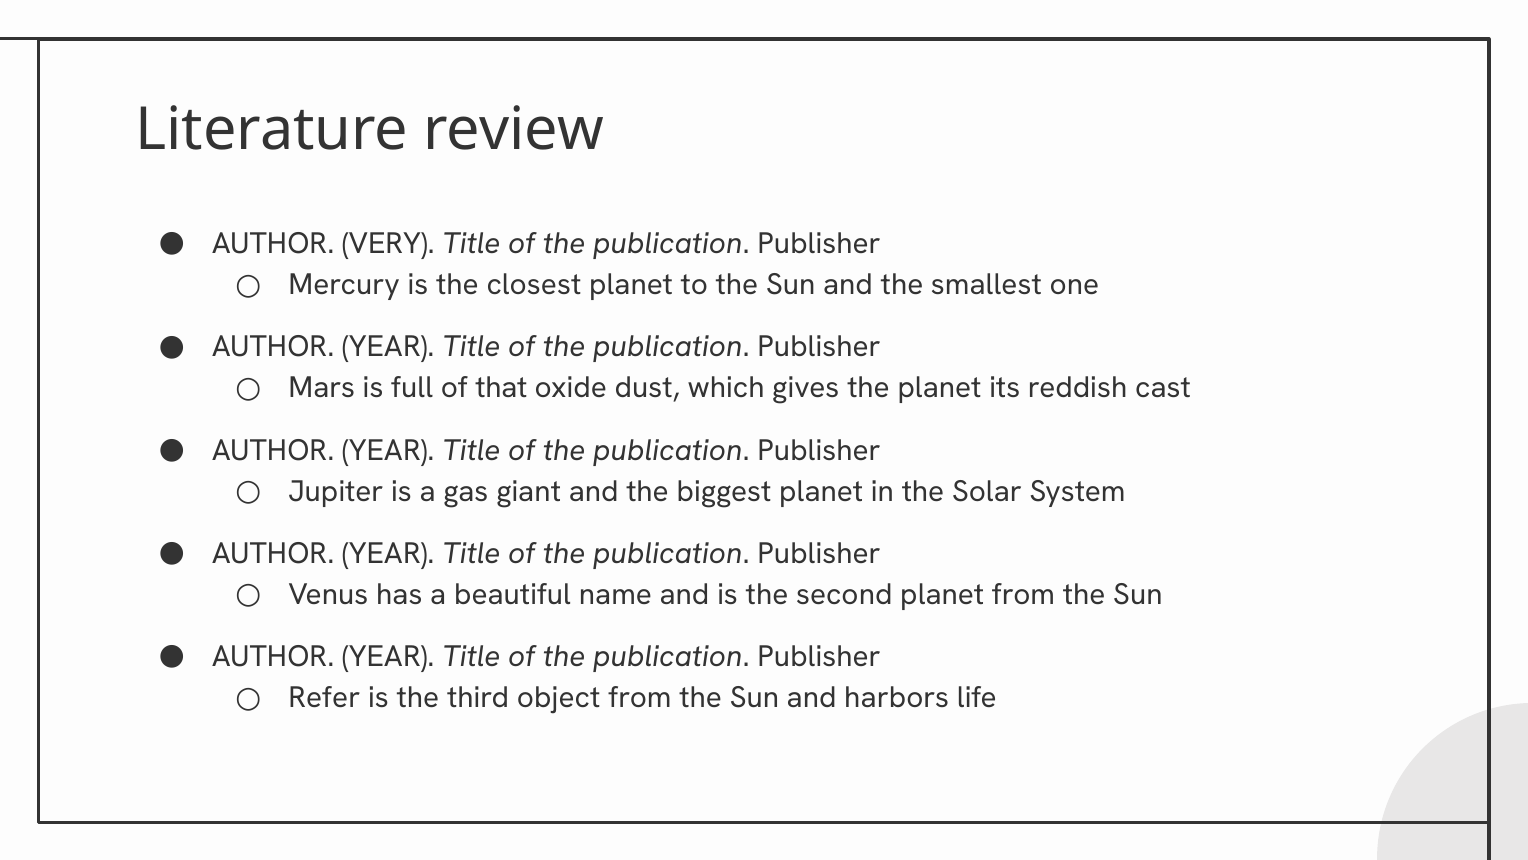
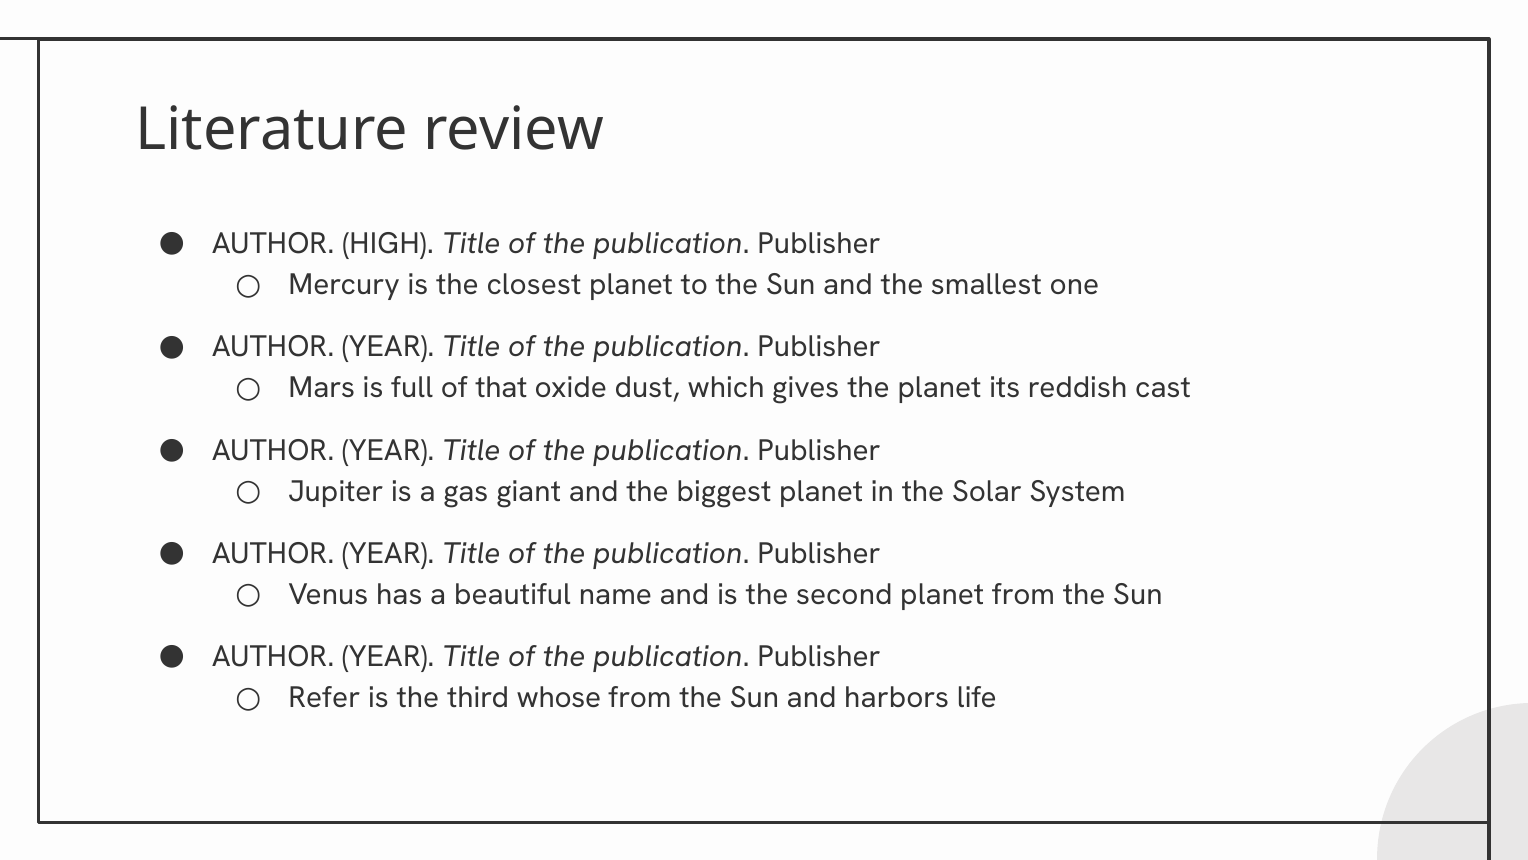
VERY: VERY -> HIGH
object: object -> whose
